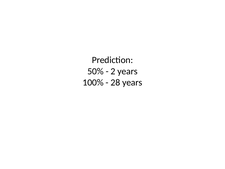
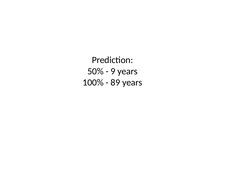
2: 2 -> 9
28: 28 -> 89
